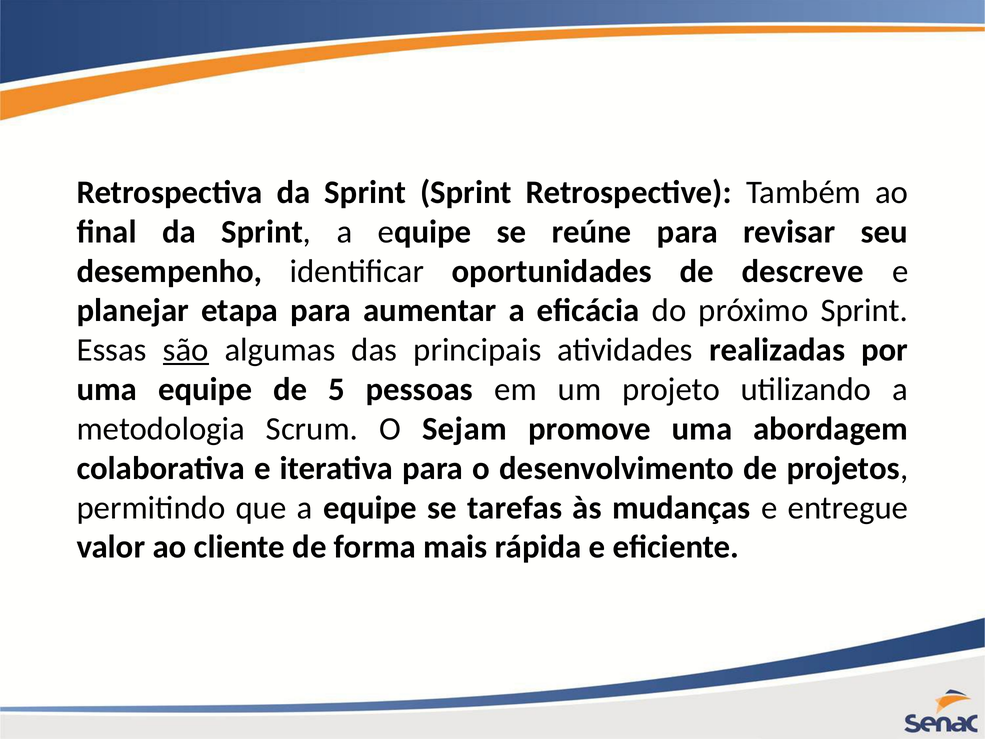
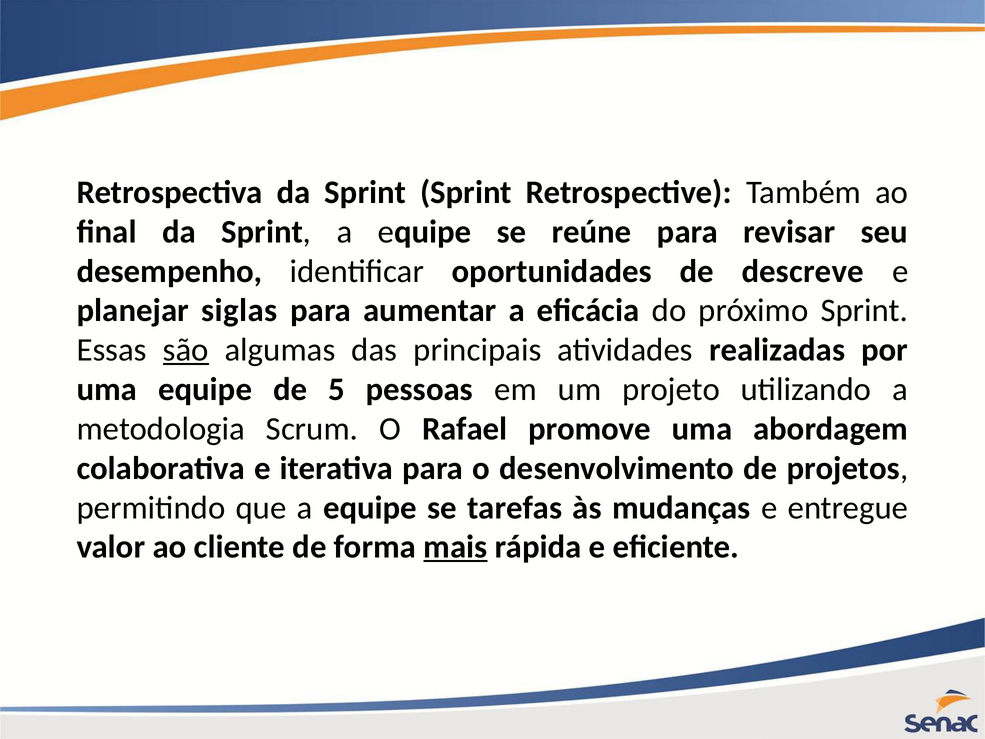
etapa: etapa -> siglas
Sejam: Sejam -> Rafael
mais underline: none -> present
